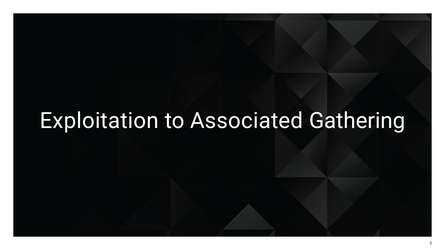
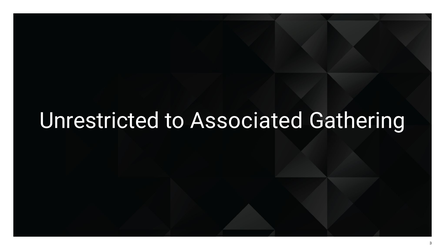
Exploitation: Exploitation -> Unrestricted
